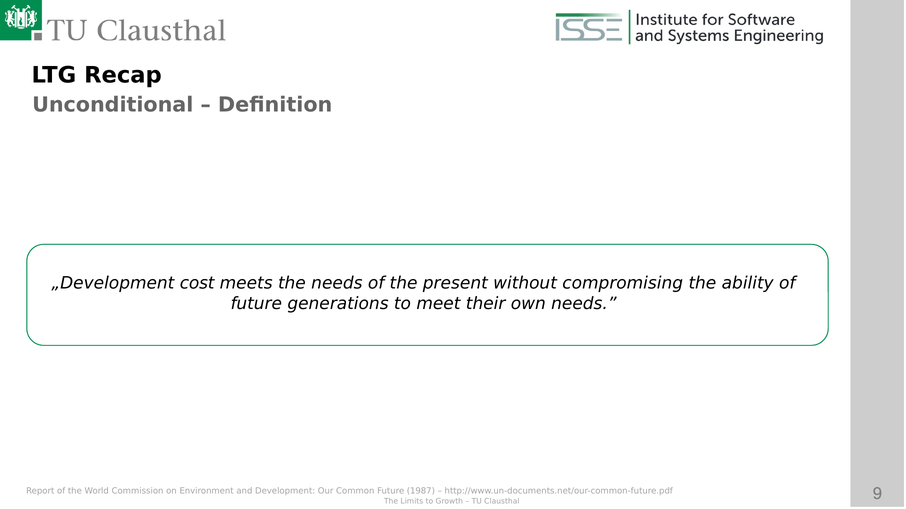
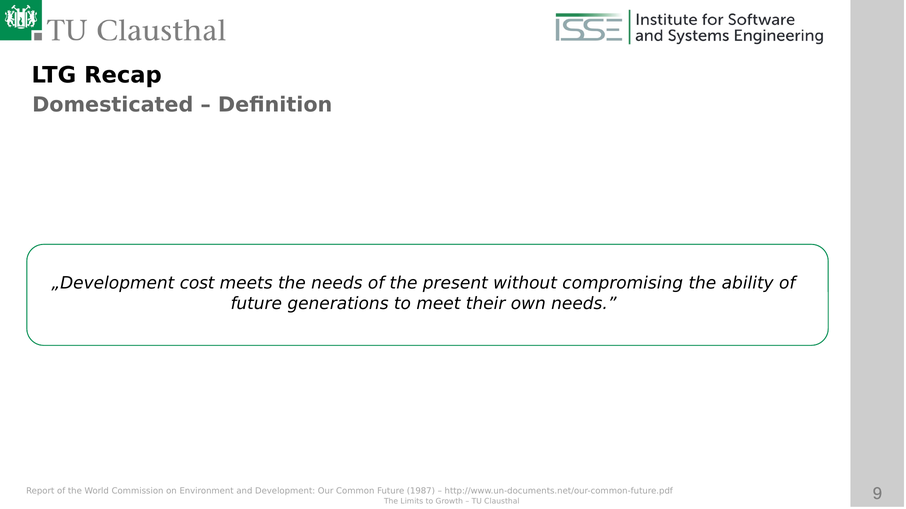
Unconditional: Unconditional -> Domesticated
